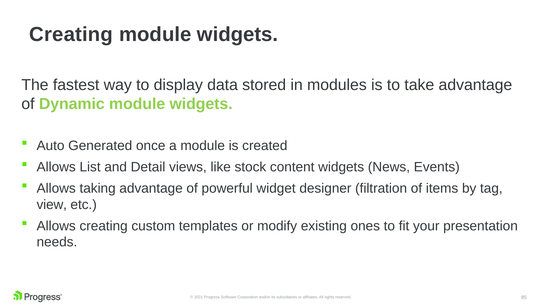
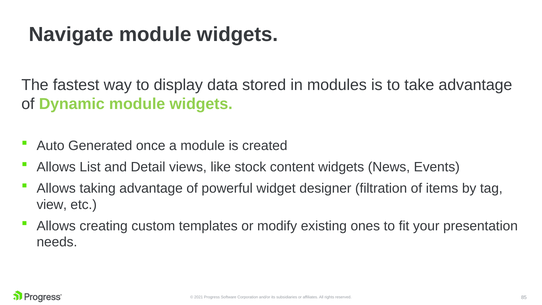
Creating at (71, 35): Creating -> Navigate
